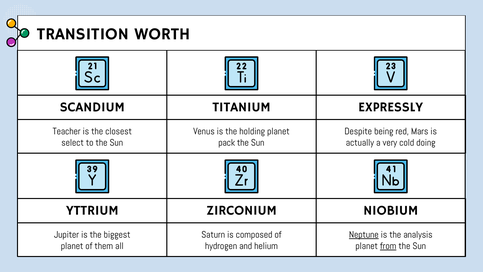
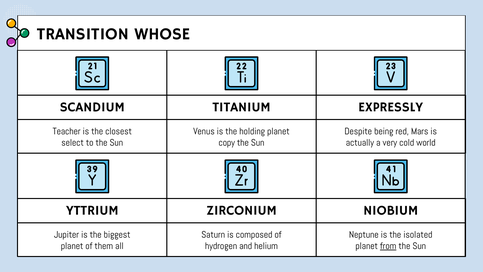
WORTH: WORTH -> WHOSE
pack: pack -> copy
doing: doing -> world
Neptune underline: present -> none
analysis: analysis -> isolated
